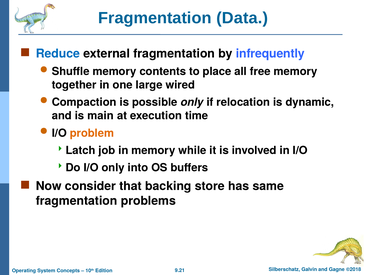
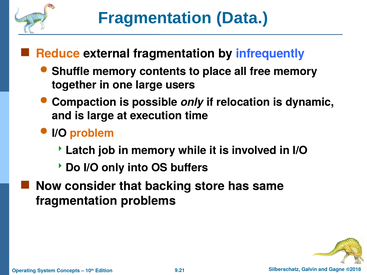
Reduce colour: blue -> orange
wired: wired -> users
is main: main -> large
